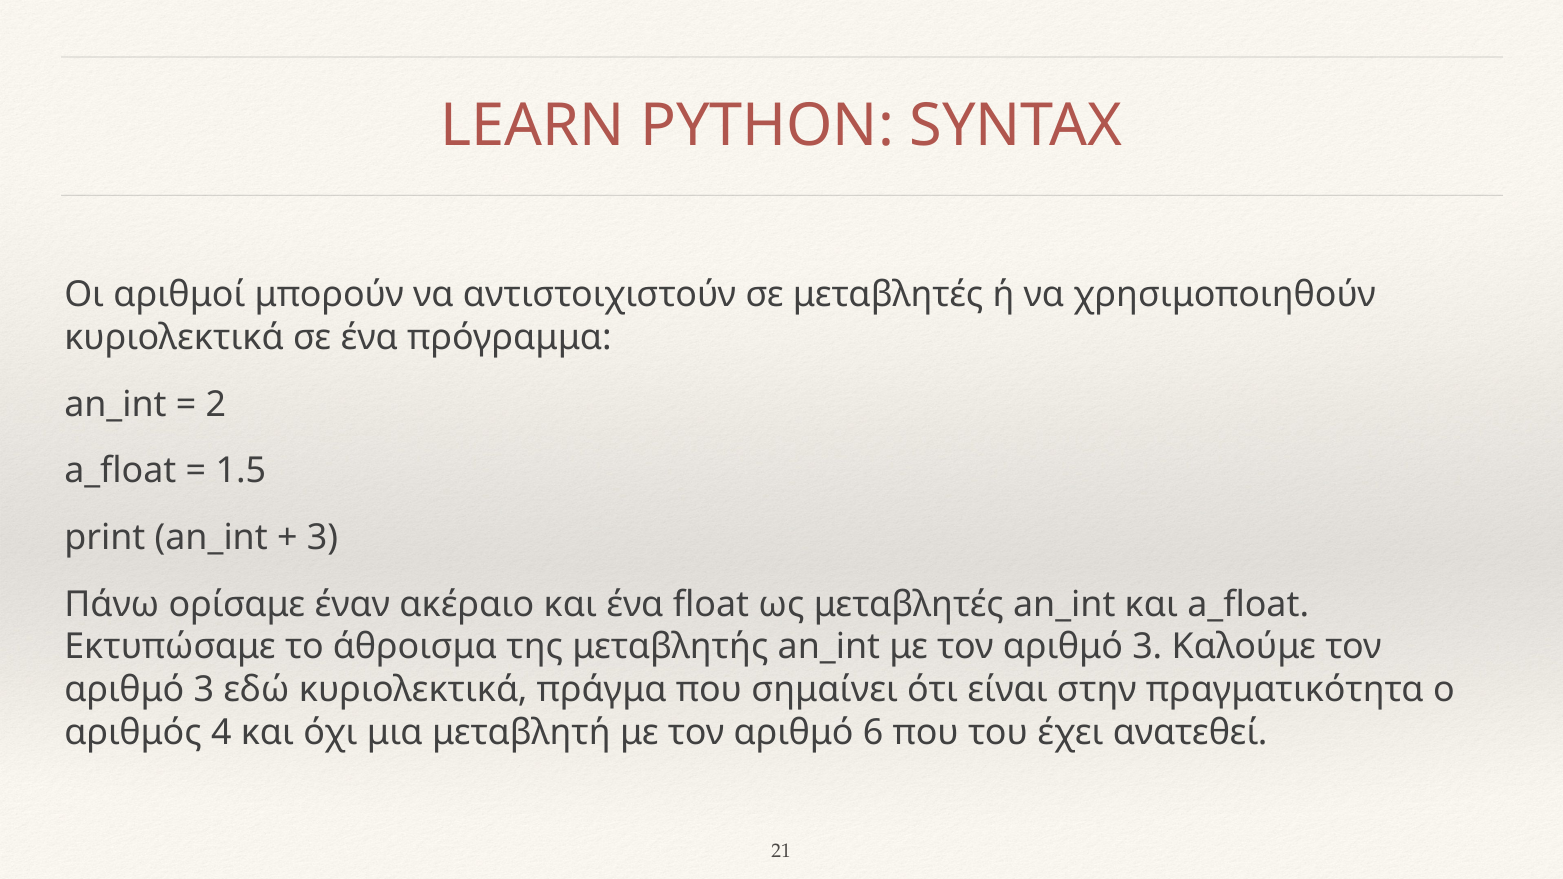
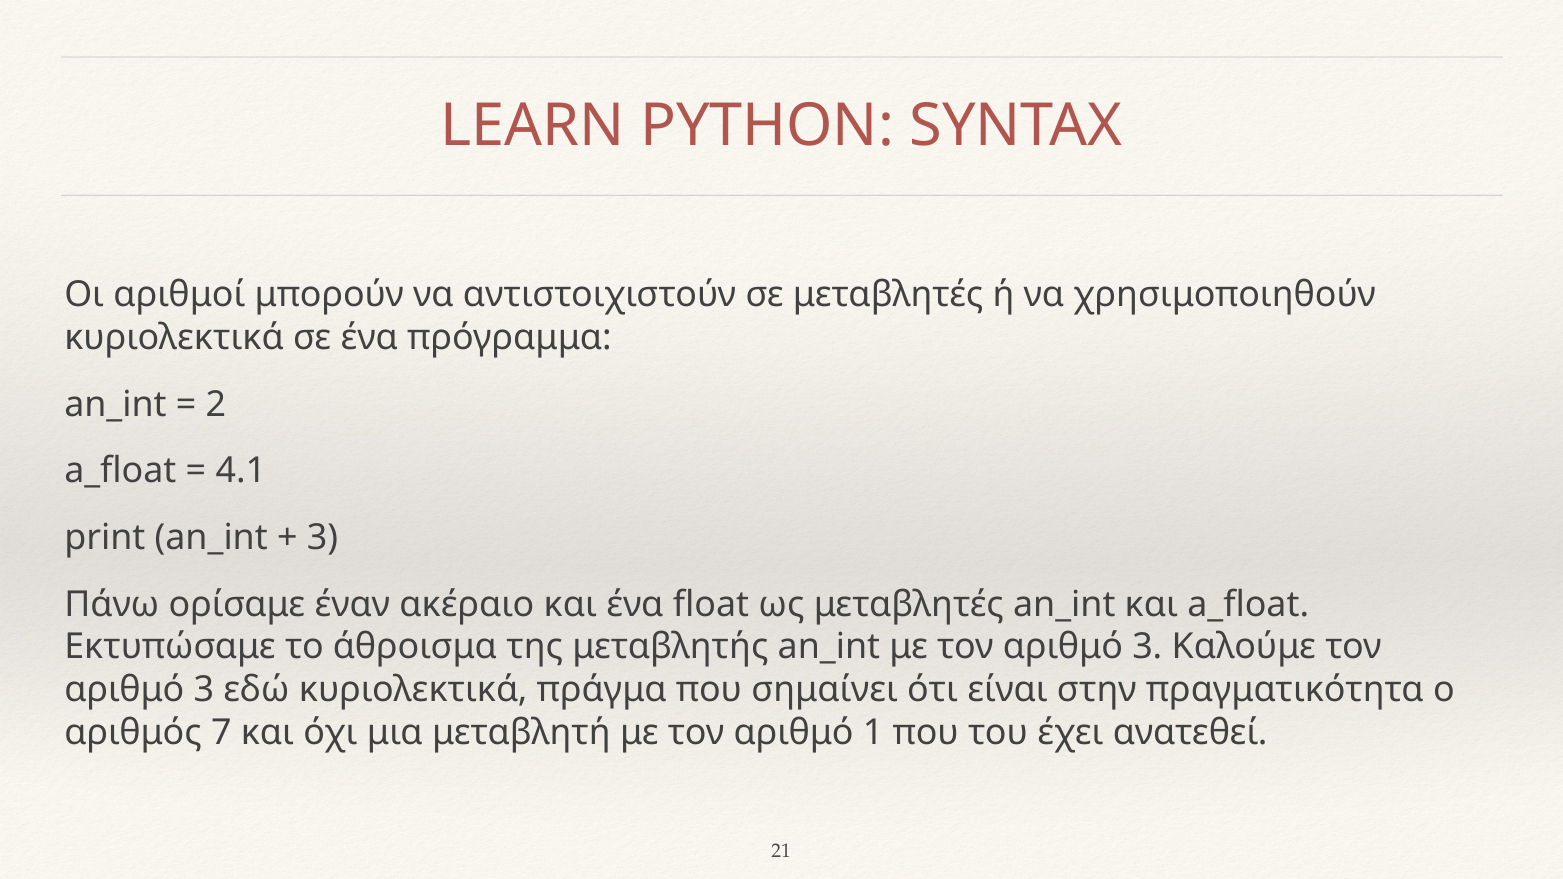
1.5: 1.5 -> 4.1
4: 4 -> 7
6: 6 -> 1
